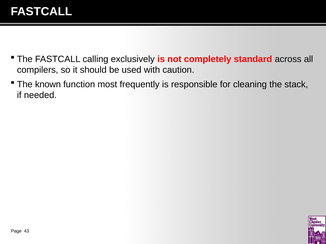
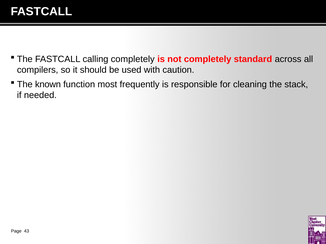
calling exclusively: exclusively -> completely
